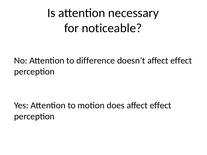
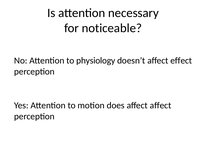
difference: difference -> physiology
does affect effect: effect -> affect
